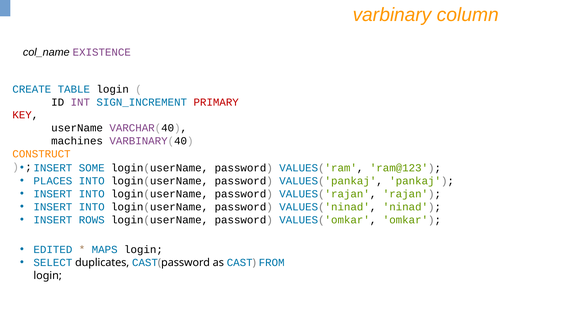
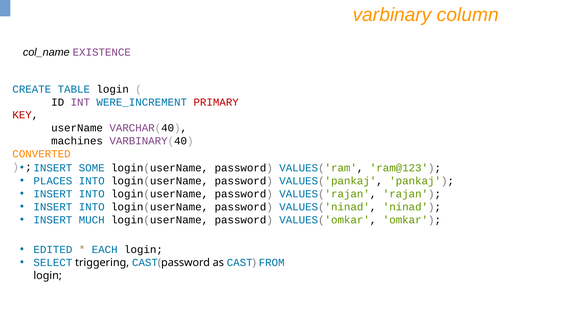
SIGN_INCREMENT: SIGN_INCREMENT -> WERE_INCREMENT
CONSTRUCT: CONSTRUCT -> CONVERTED
ROWS: ROWS -> MUCH
MAPS: MAPS -> EACH
duplicates: duplicates -> triggering
